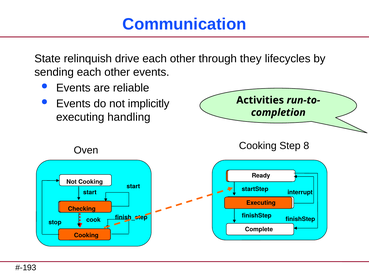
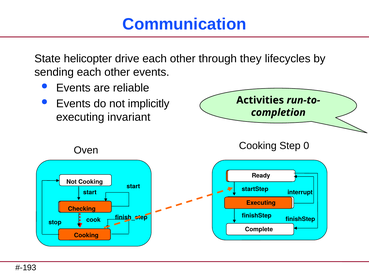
relinquish: relinquish -> helicopter
handling: handling -> invariant
8: 8 -> 0
